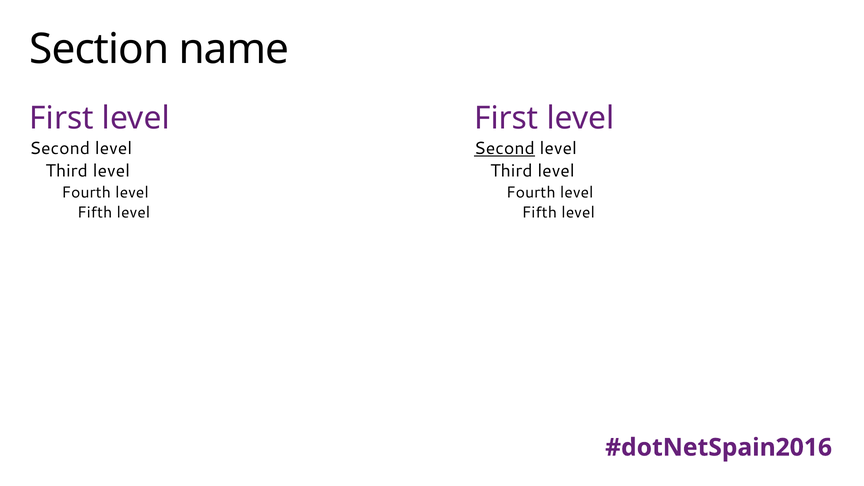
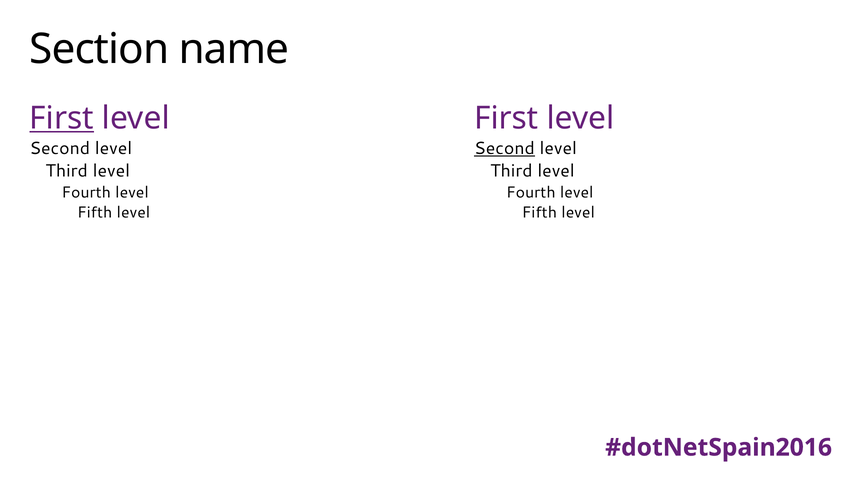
First at (62, 118) underline: none -> present
